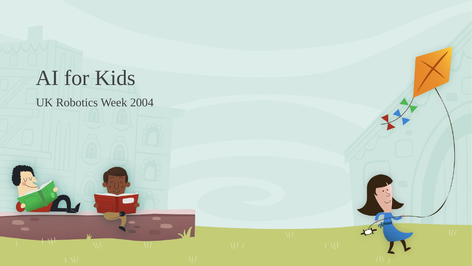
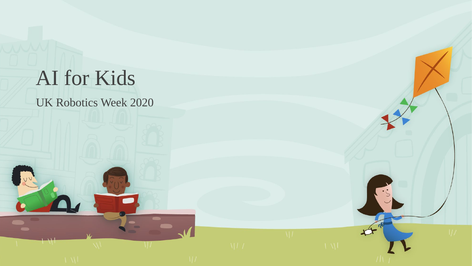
2004: 2004 -> 2020
